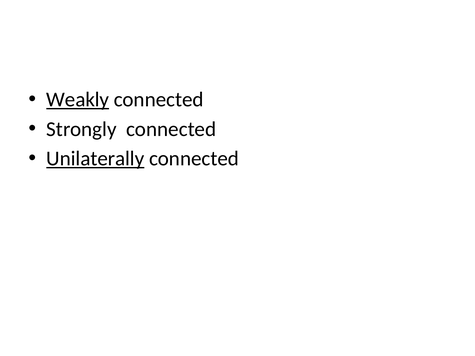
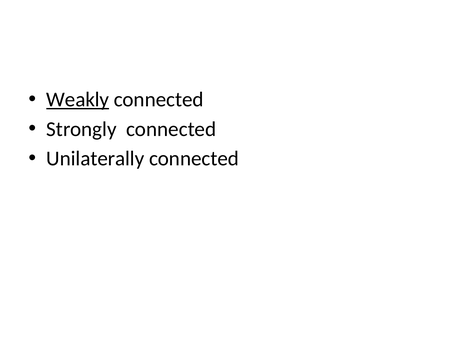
Unilaterally underline: present -> none
